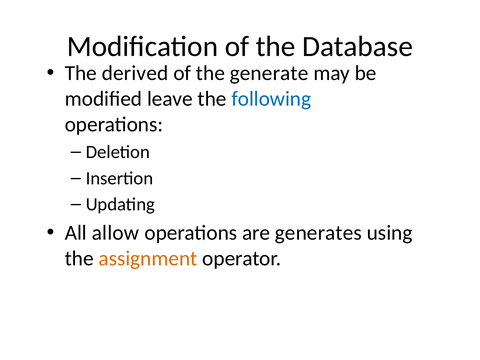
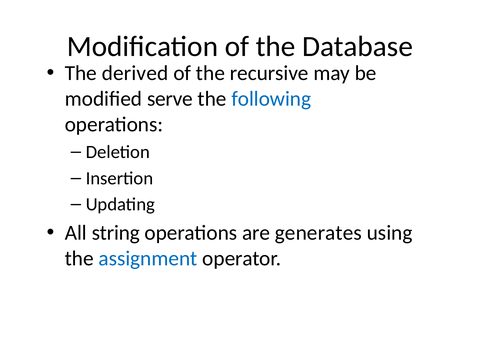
generate: generate -> recursive
leave: leave -> serve
allow: allow -> string
assignment colour: orange -> blue
